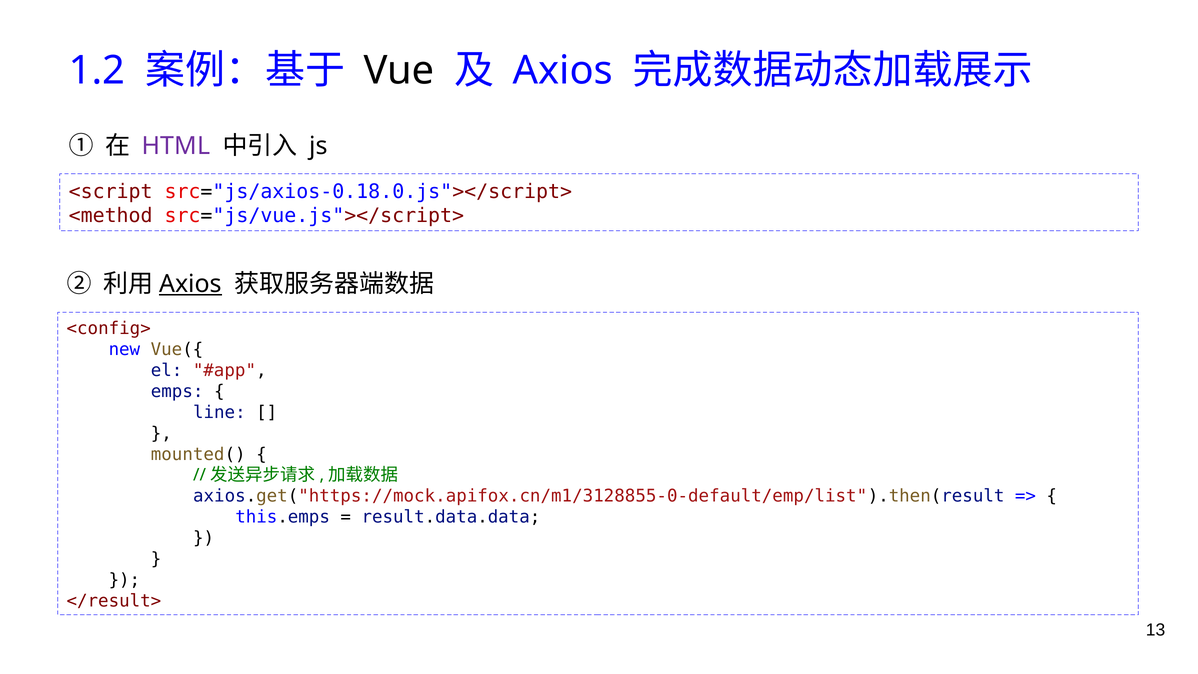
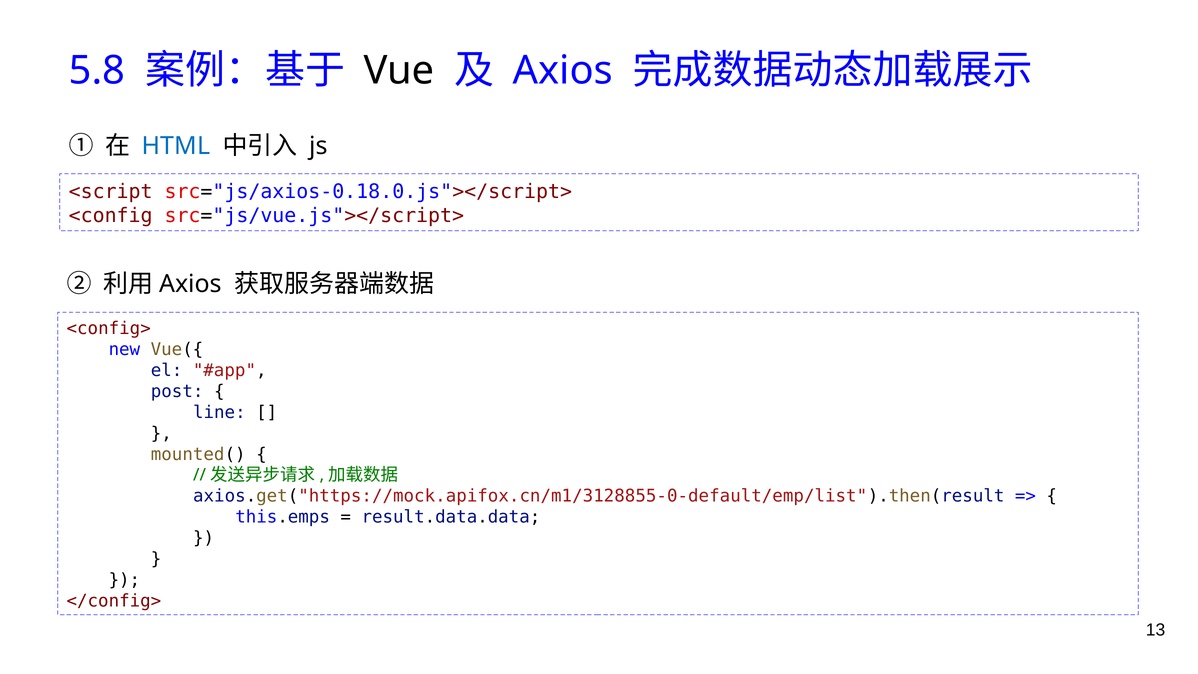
1.2: 1.2 -> 5.8
HTML colour: purple -> blue
<method: <method -> <config
Axios at (191, 284) underline: present -> none
emps: emps -> post
</result>: </result> -> </config>
